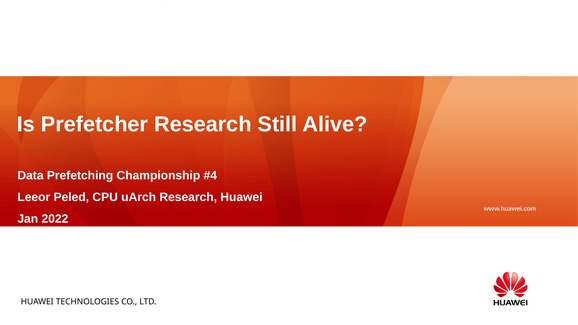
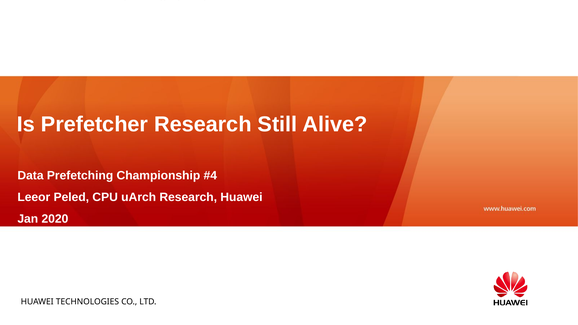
2022: 2022 -> 2020
